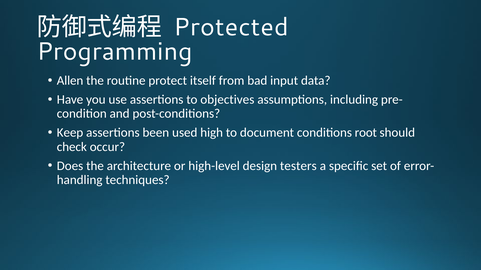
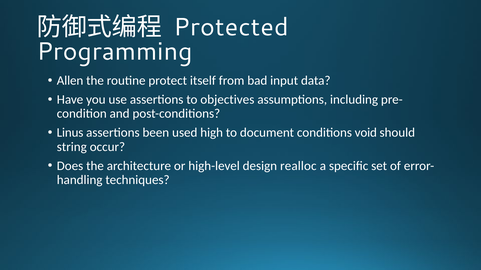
Keep: Keep -> Linus
root: root -> void
check: check -> string
testers: testers -> realloc
